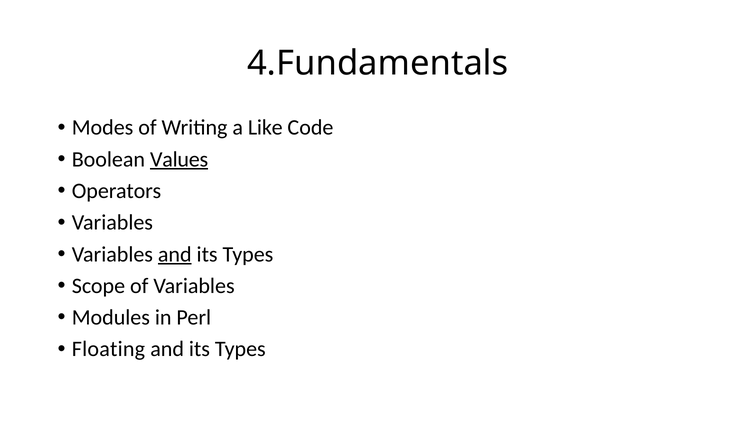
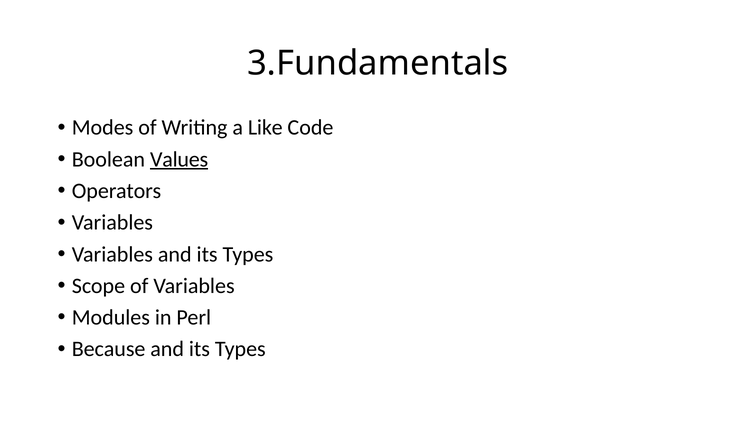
4.Fundamentals: 4.Fundamentals -> 3.Fundamentals
and at (175, 254) underline: present -> none
Floating: Floating -> Because
